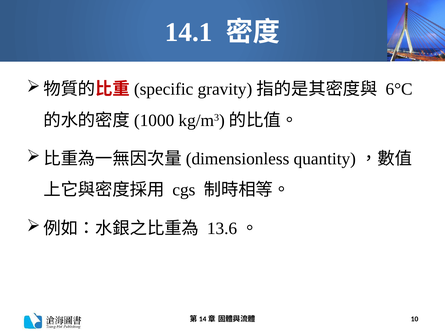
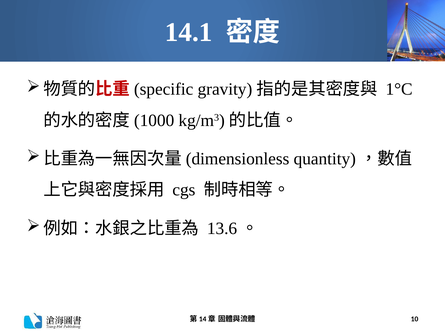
6°C: 6°C -> 1°C
